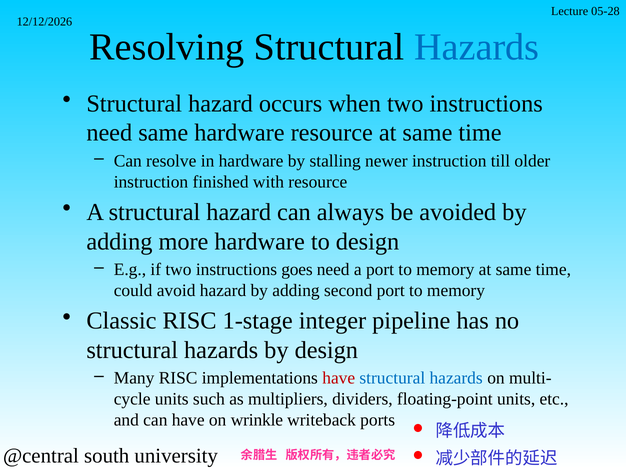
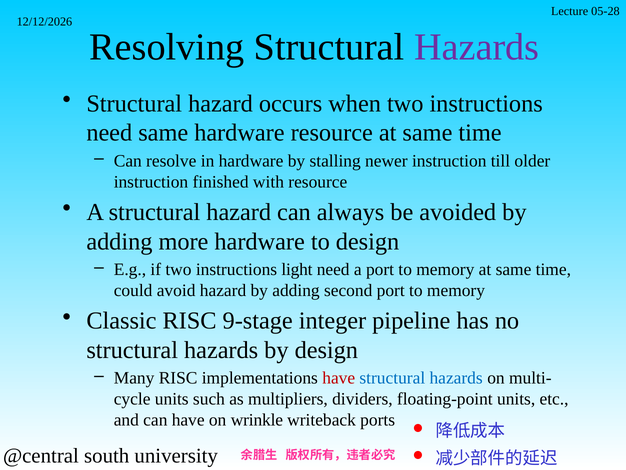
Hazards at (477, 47) colour: blue -> purple
goes: goes -> light
1-stage: 1-stage -> 9-stage
